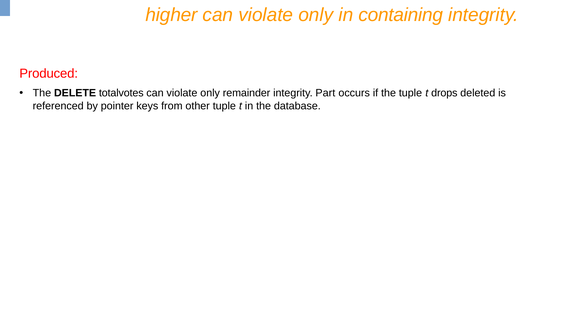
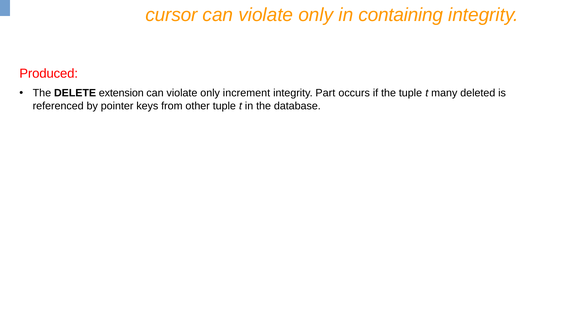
higher: higher -> cursor
totalvotes: totalvotes -> extension
remainder: remainder -> increment
drops: drops -> many
